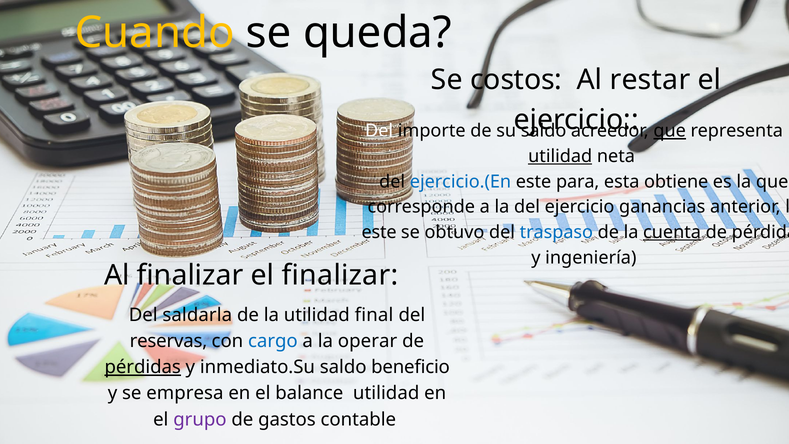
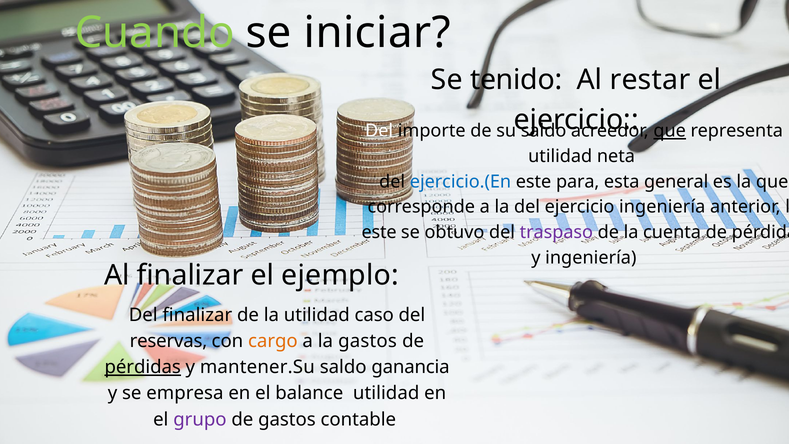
Cuando colour: yellow -> light green
queda: queda -> iniciar
costos: costos -> tenido
utilidad at (560, 156) underline: present -> none
obtiene: obtiene -> general
ejercicio ganancias: ganancias -> ingeniería
traspaso colour: blue -> purple
cuenta underline: present -> none
el finalizar: finalizar -> ejemplo
Del saldarla: saldarla -> finalizar
final: final -> caso
cargo colour: blue -> orange
la operar: operar -> gastos
inmediato.Su: inmediato.Su -> mantener.Su
beneficio: beneficio -> ganancia
